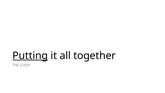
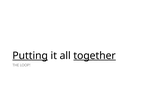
together underline: none -> present
